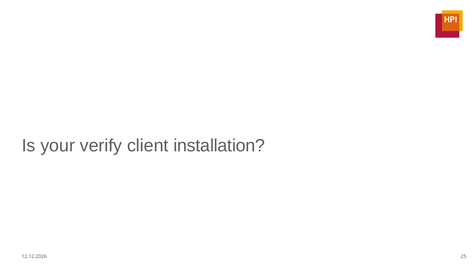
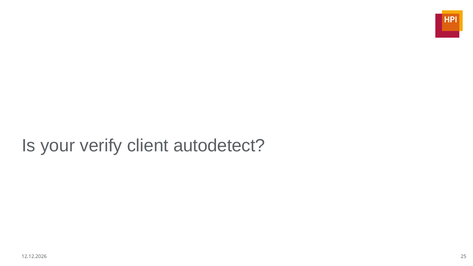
installation: installation -> autodetect
